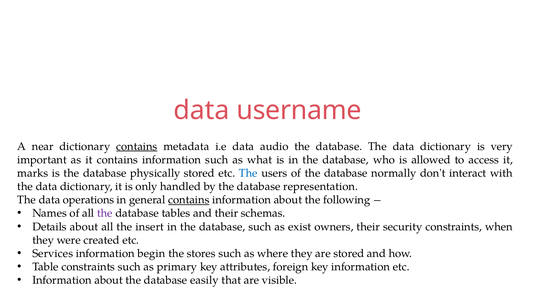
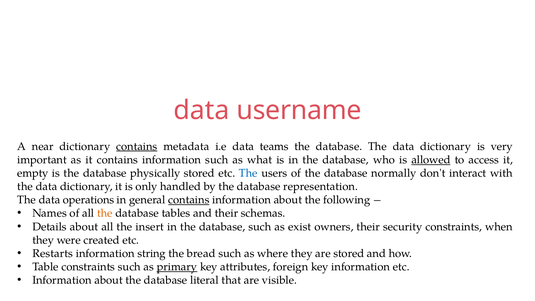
audio: audio -> teams
allowed underline: none -> present
marks: marks -> empty
the at (105, 213) colour: purple -> orange
Services: Services -> Restarts
begin: begin -> string
stores: stores -> bread
primary underline: none -> present
easily: easily -> literal
